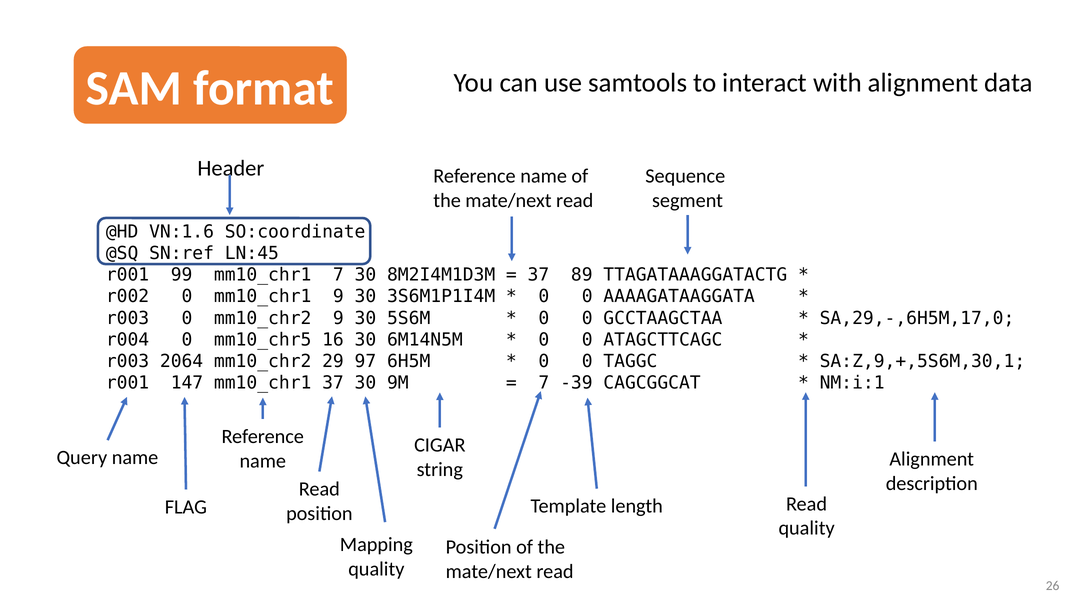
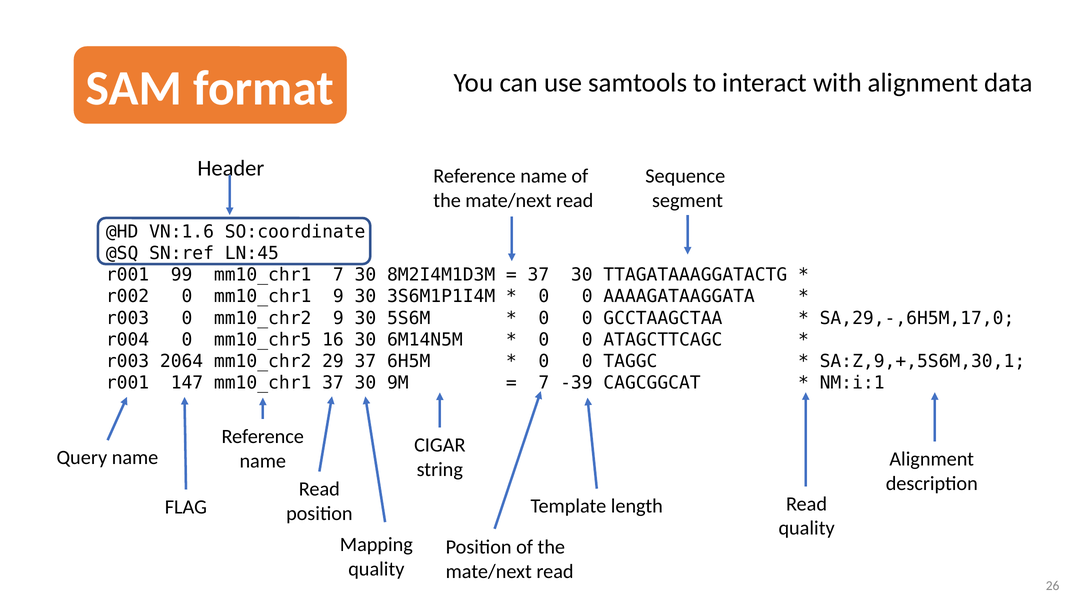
89 at (582, 275): 89 -> 30
29 97: 97 -> 37
